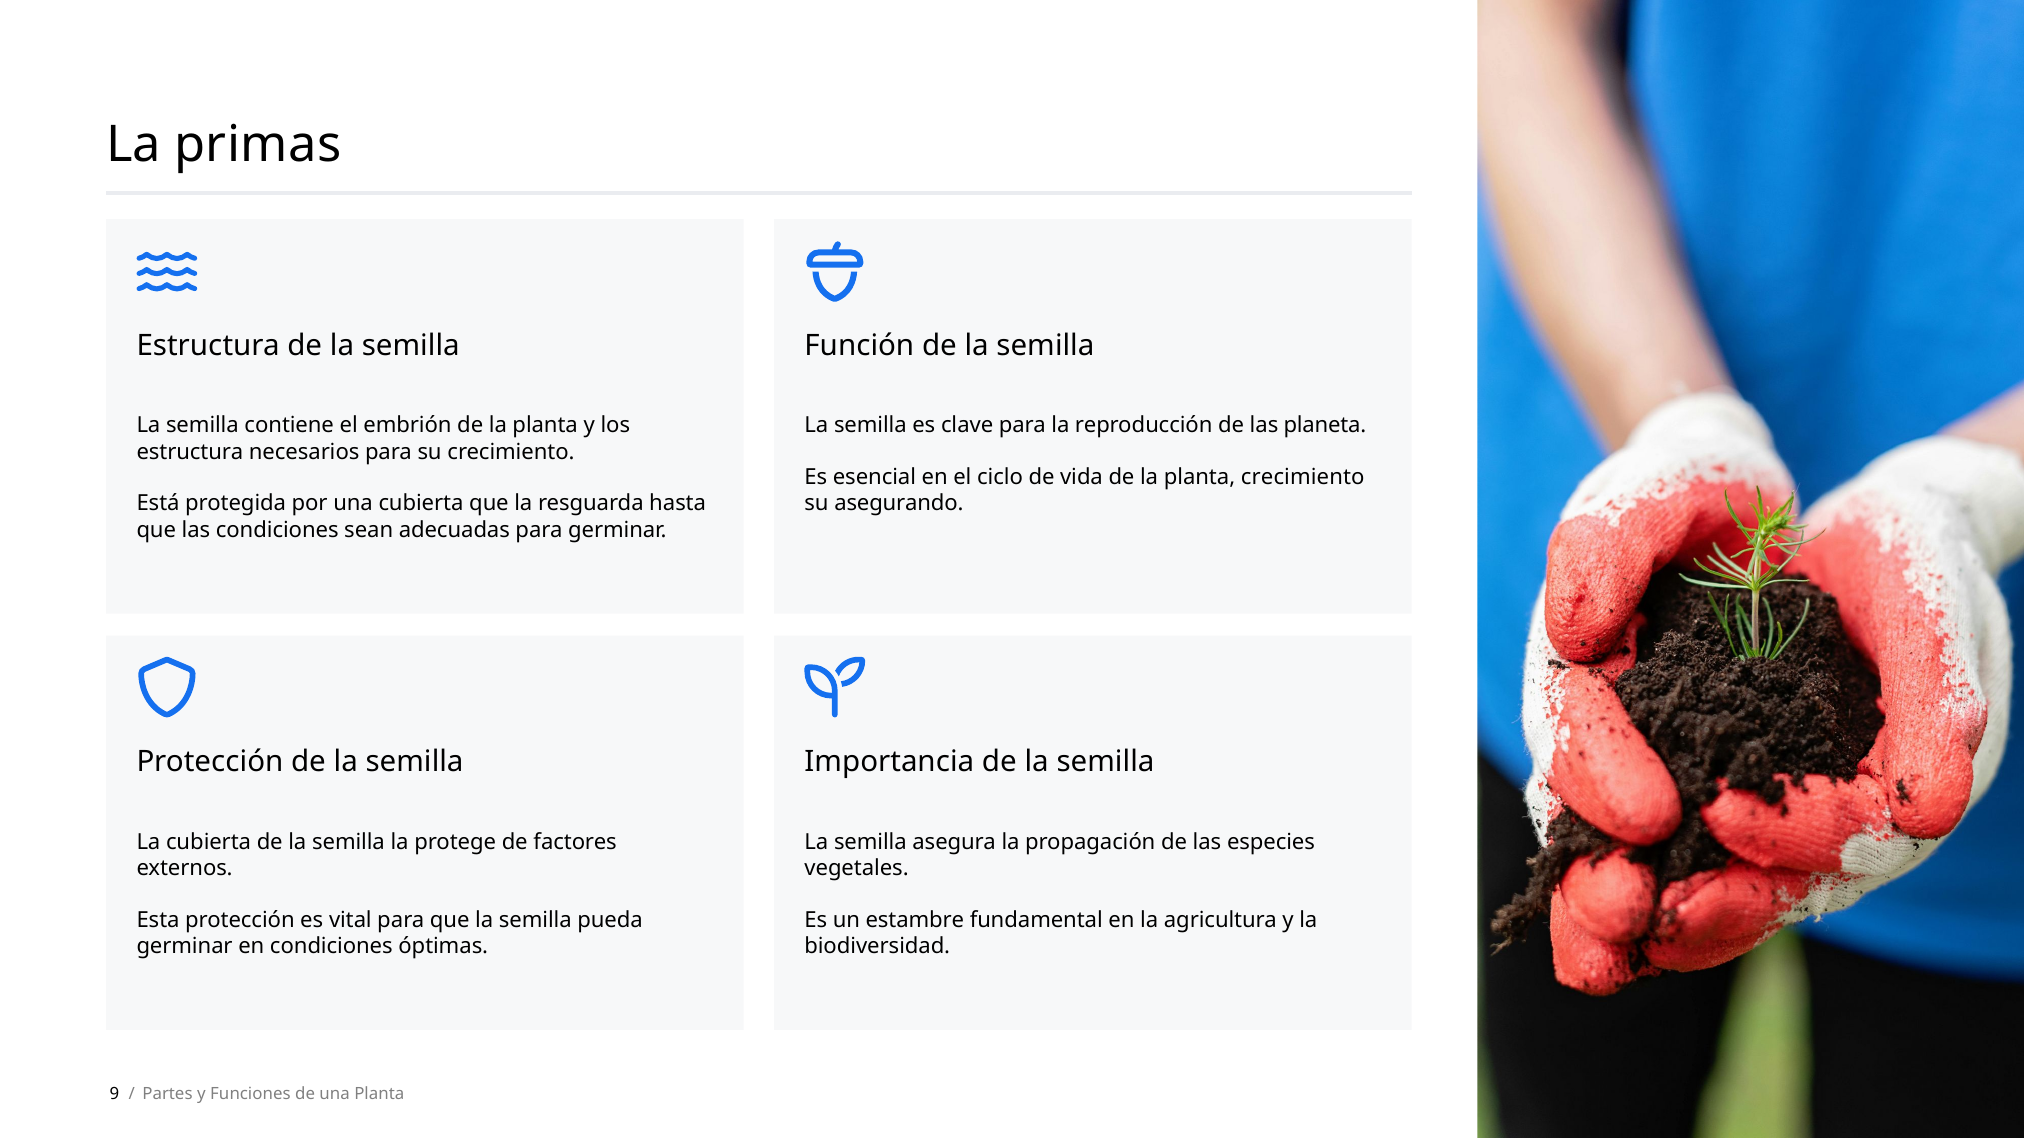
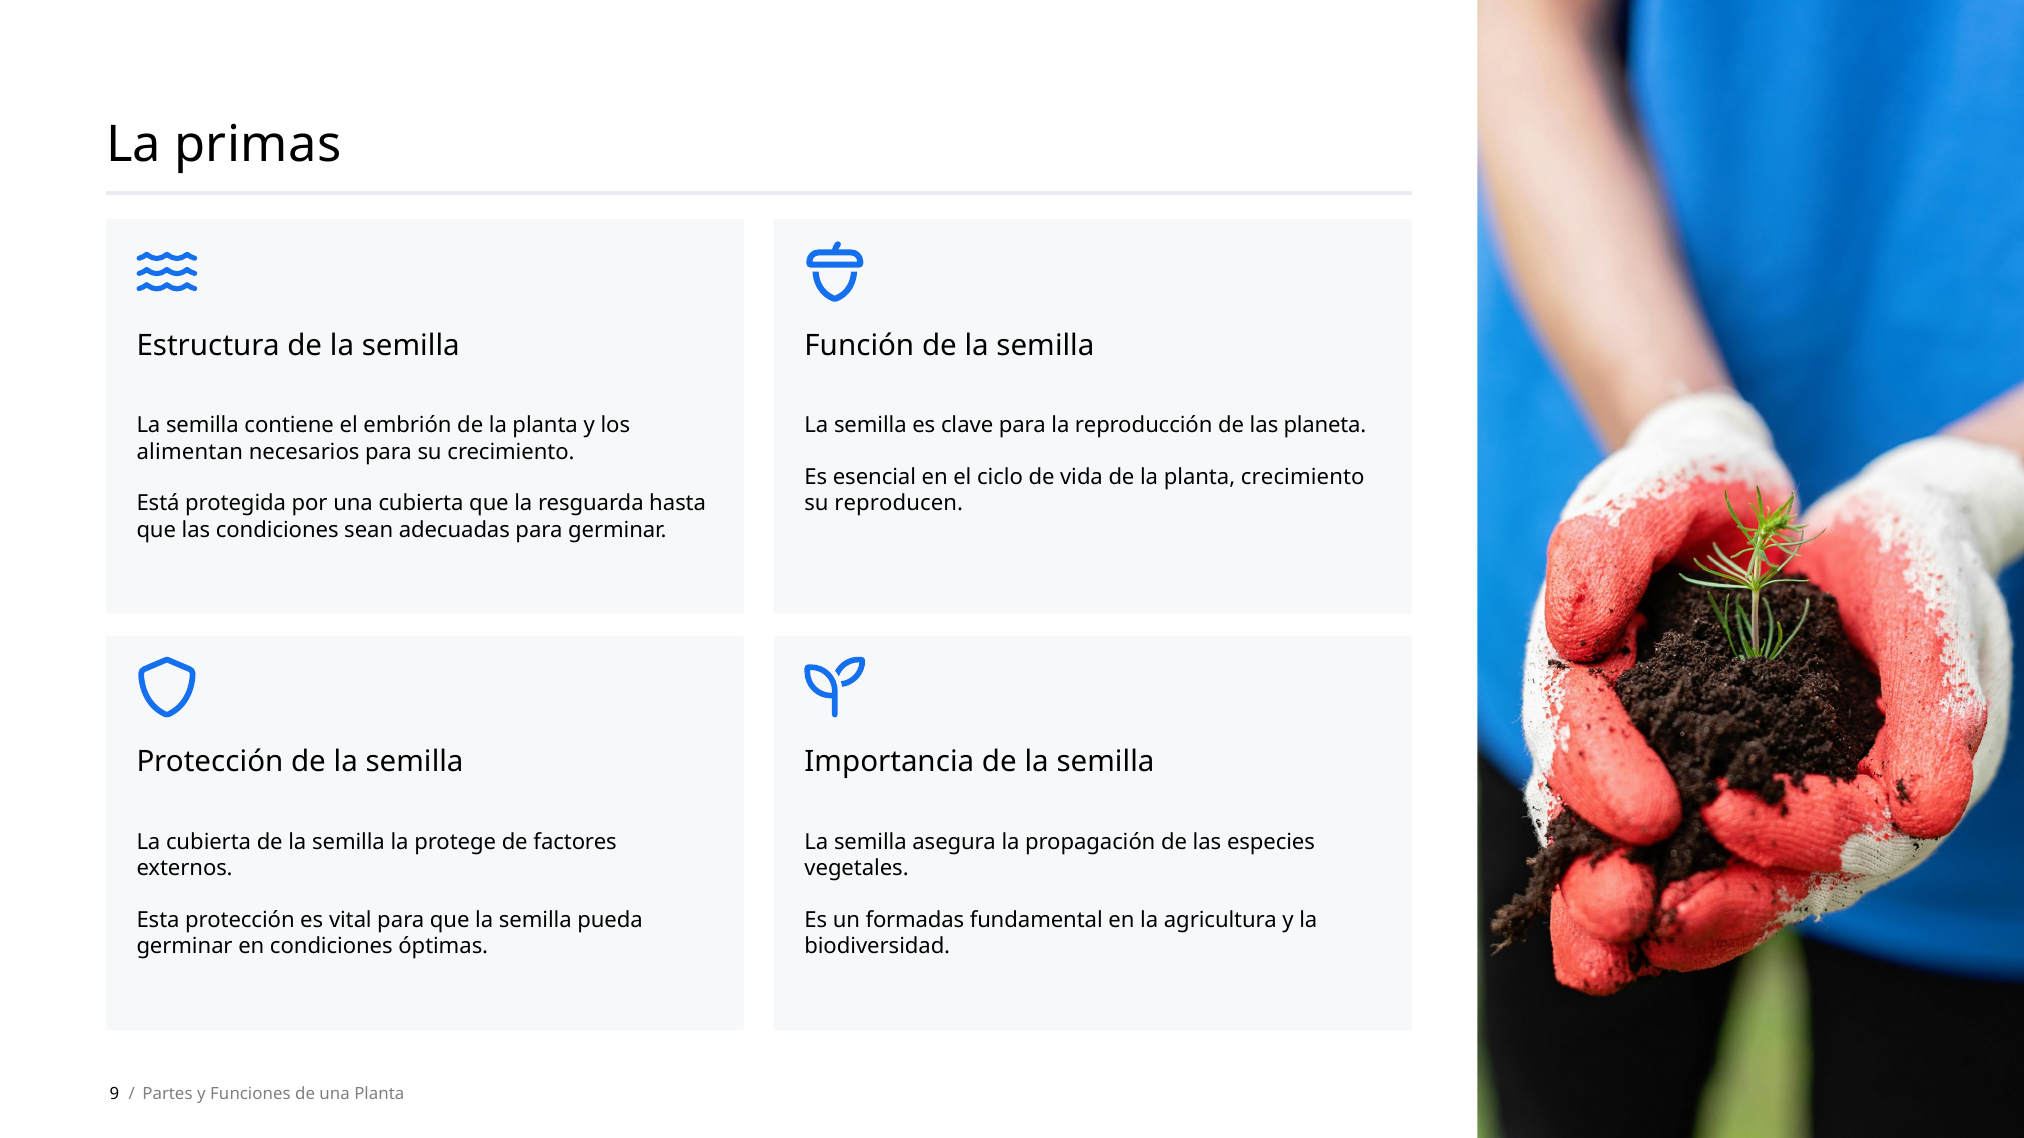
estructura at (190, 452): estructura -> alimentan
asegurando: asegurando -> reproducen
estambre: estambre -> formadas
